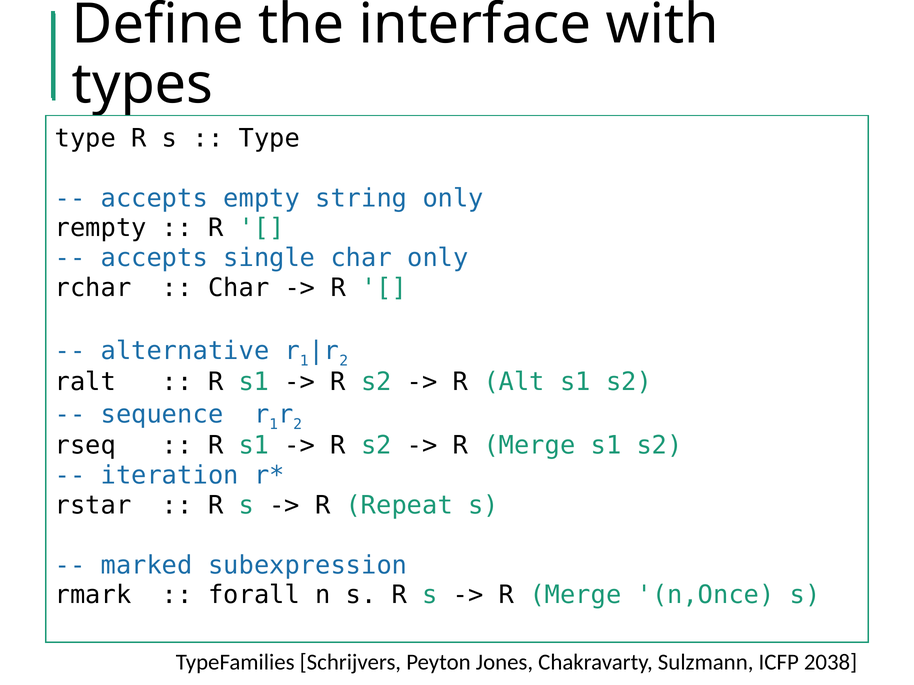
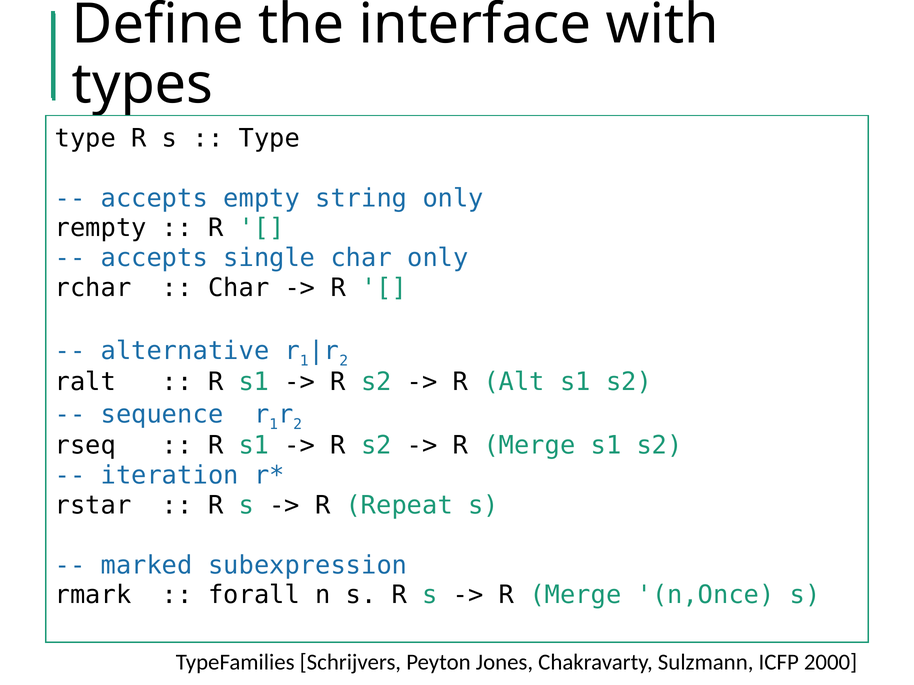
2038: 2038 -> 2000
